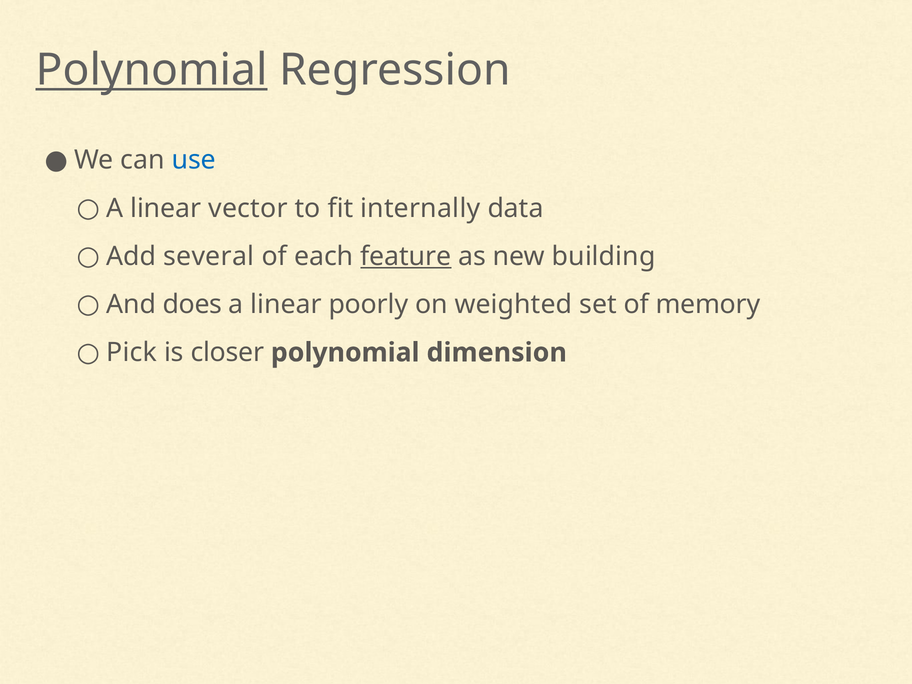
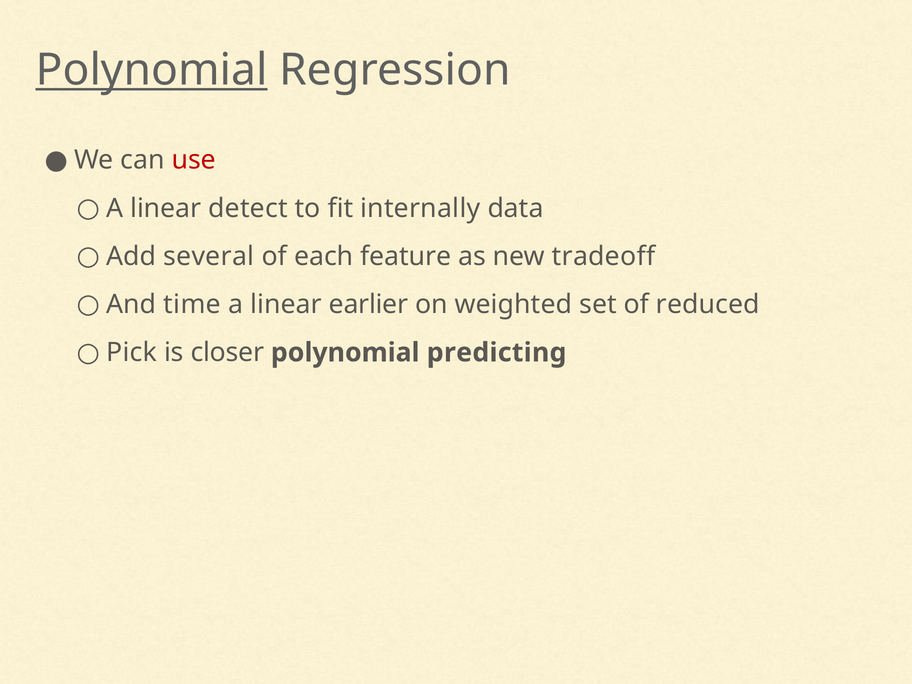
use colour: blue -> red
vector: vector -> detect
feature underline: present -> none
building: building -> tradeoff
does: does -> time
poorly: poorly -> earlier
memory: memory -> reduced
dimension: dimension -> predicting
